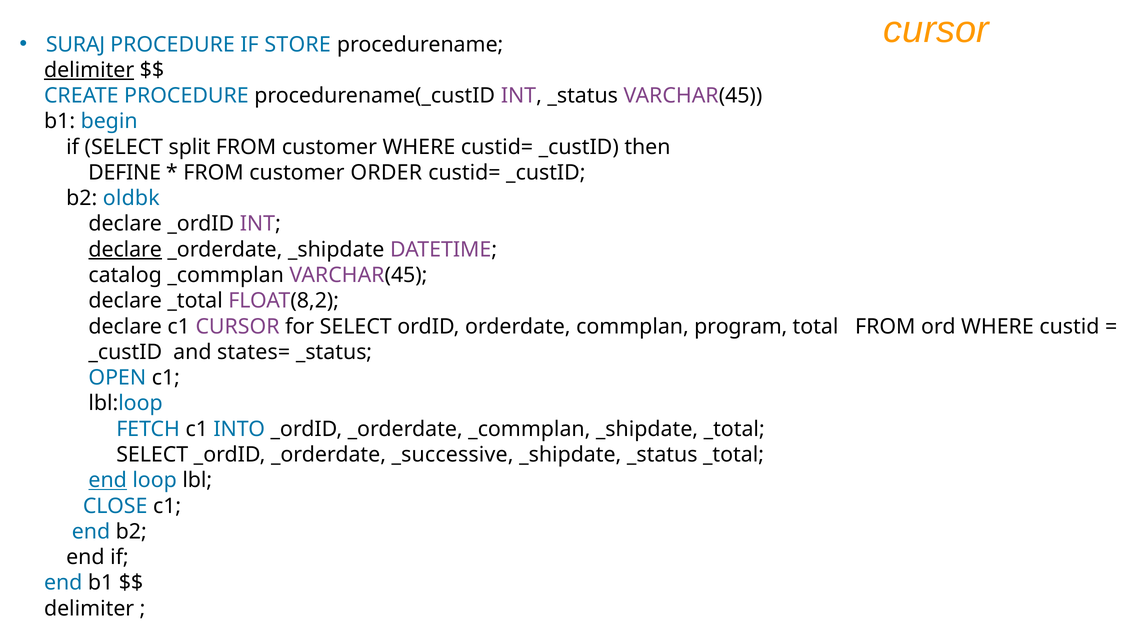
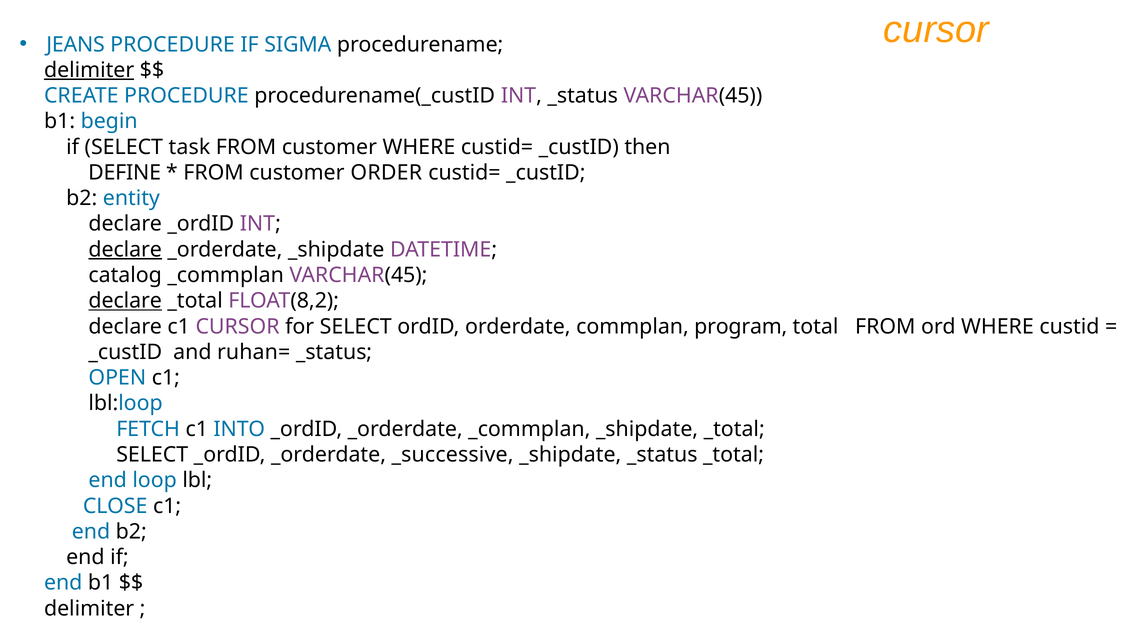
SURAJ: SURAJ -> JEANS
STORE: STORE -> SIGMA
split: split -> task
oldbk: oldbk -> entity
declare at (125, 301) underline: none -> present
states=: states= -> ruhan=
end at (108, 481) underline: present -> none
